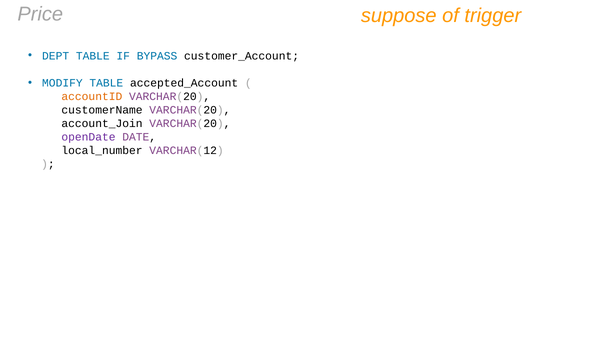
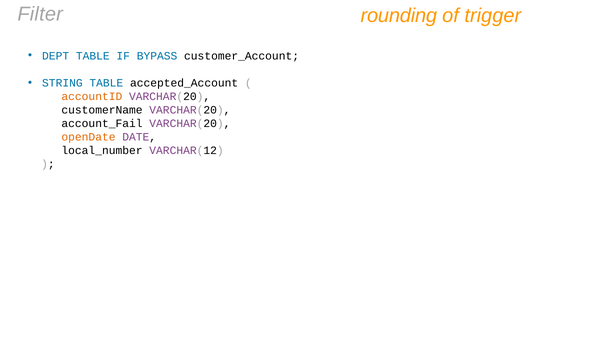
Price: Price -> Filter
suppose: suppose -> rounding
MODIFY: MODIFY -> STRING
account_Join: account_Join -> account_Fail
openDate colour: purple -> orange
